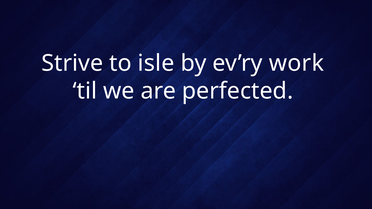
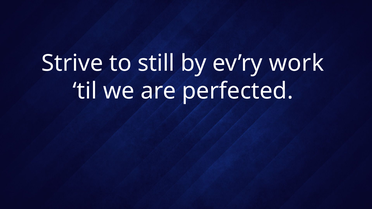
isle: isle -> still
